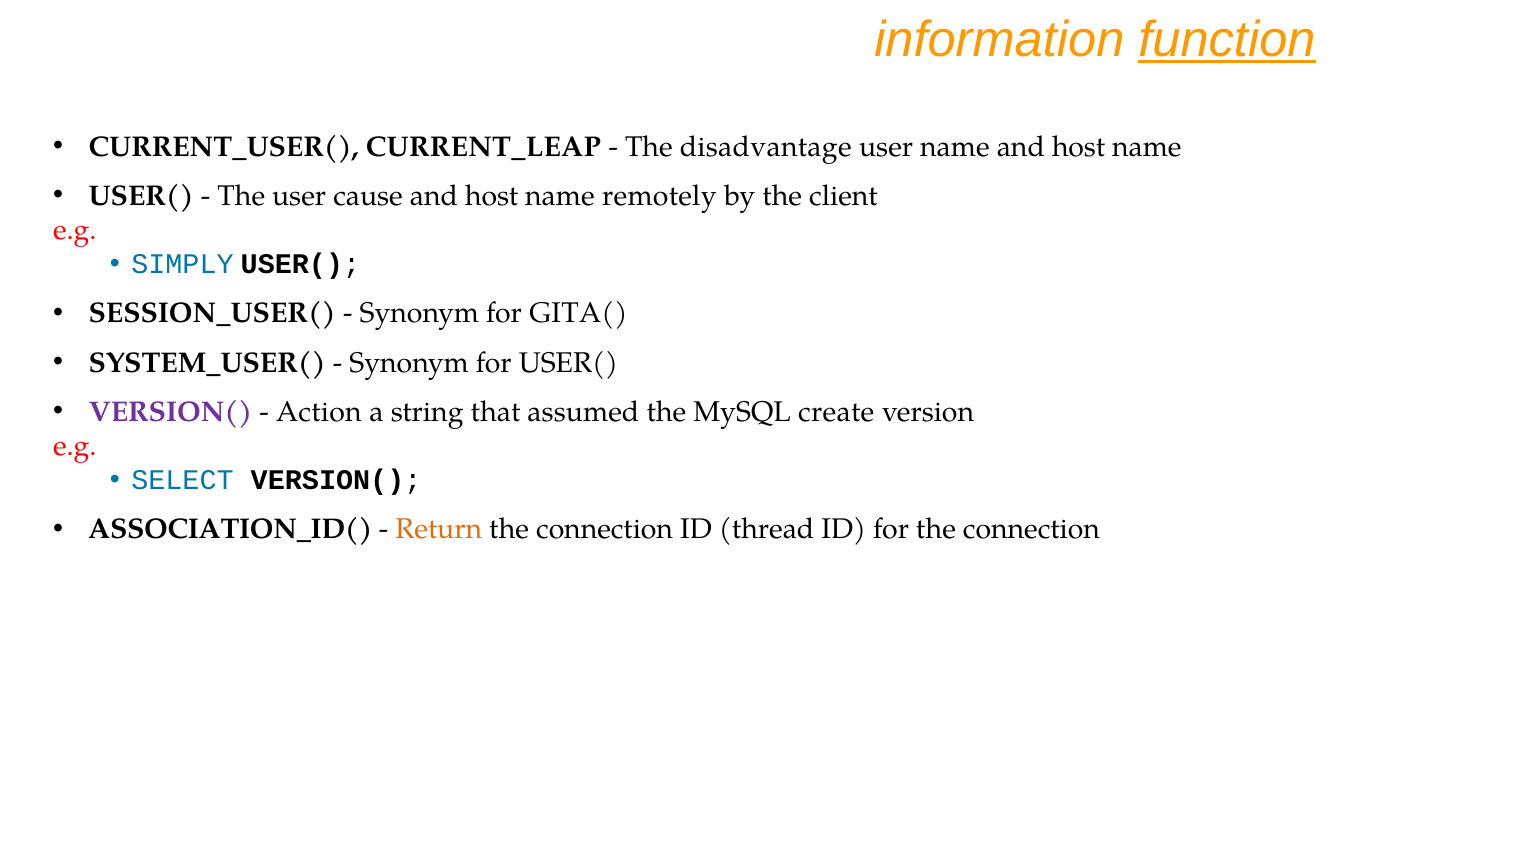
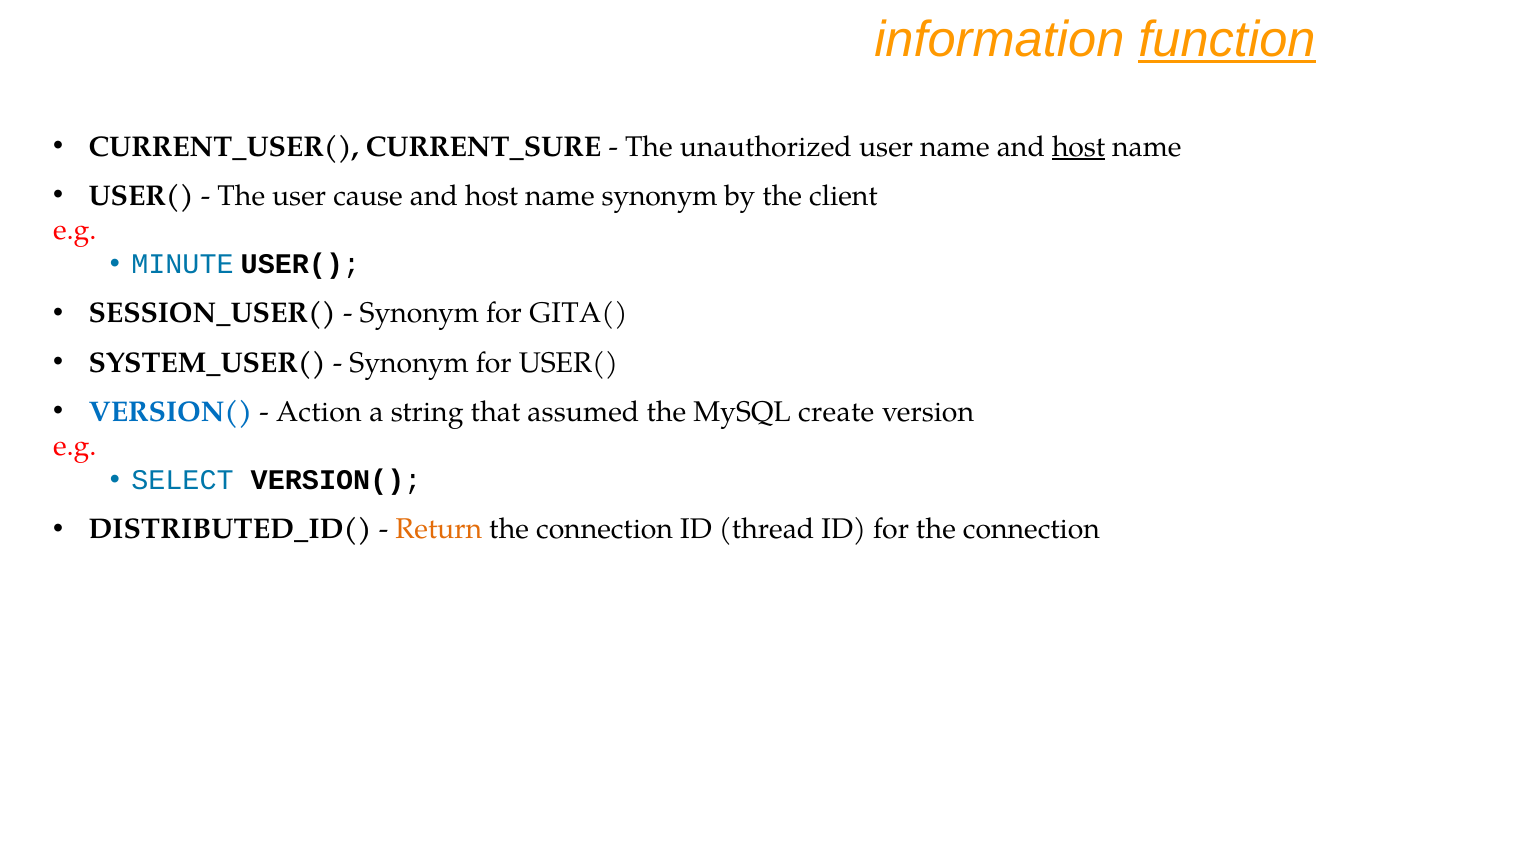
CURRENT_LEAP: CURRENT_LEAP -> CURRENT_SURE
disadvantage: disadvantage -> unauthorized
host at (1079, 147) underline: none -> present
name remotely: remotely -> synonym
SIMPLY: SIMPLY -> MINUTE
VERSION( at (170, 412) colour: purple -> blue
ASSOCIATION_ID(: ASSOCIATION_ID( -> DISTRIBUTED_ID(
